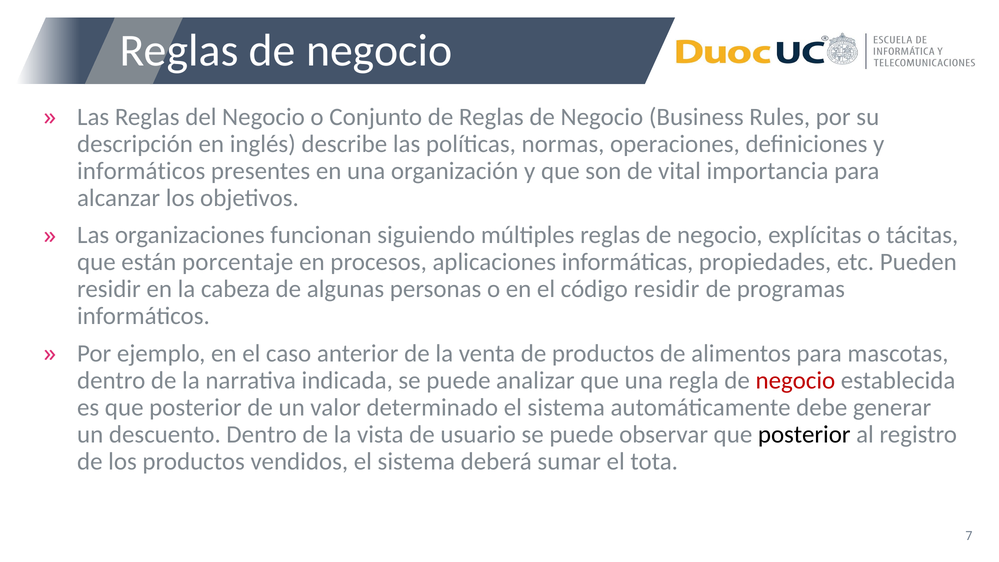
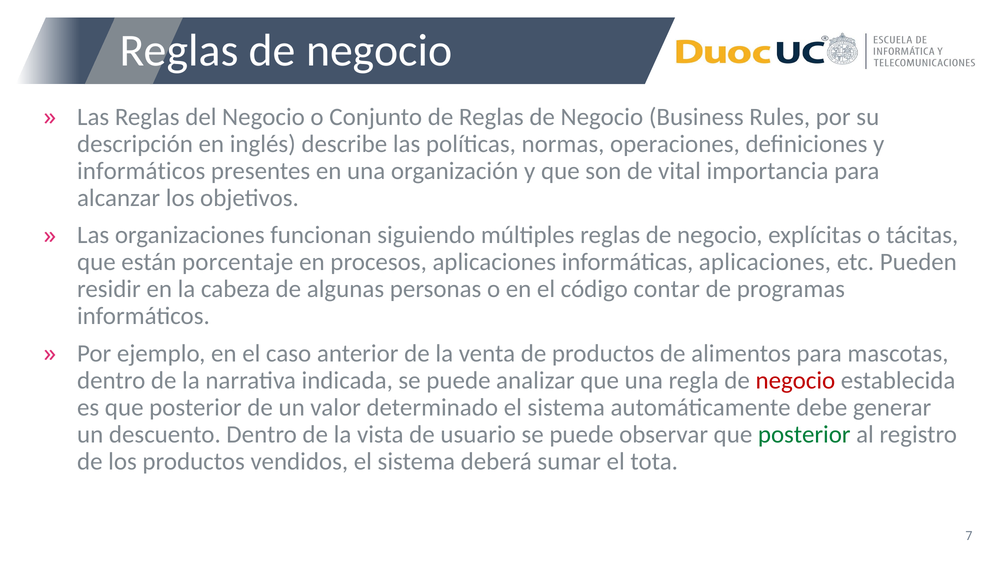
informáticas propiedades: propiedades -> aplicaciones
código residir: residir -> contar
posterior at (804, 434) colour: black -> green
